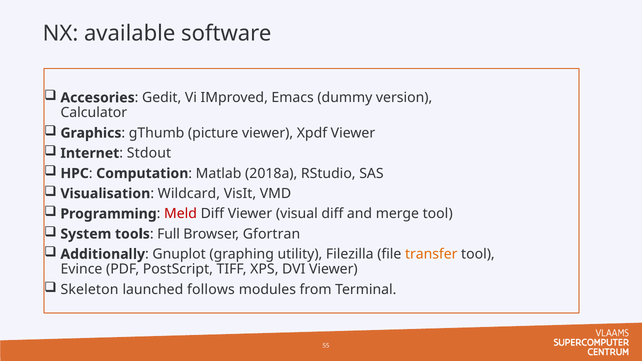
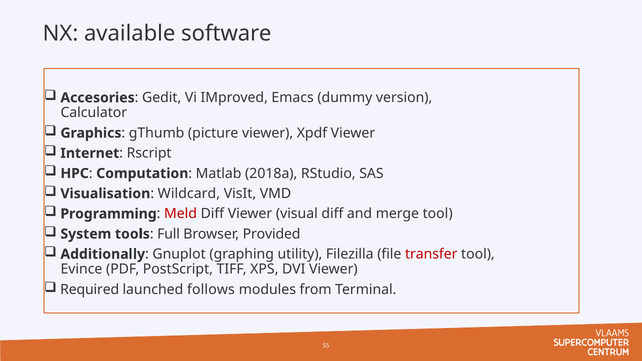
Stdout: Stdout -> Rscript
Gfortran: Gfortran -> Provided
transfer colour: orange -> red
Skeleton: Skeleton -> Required
